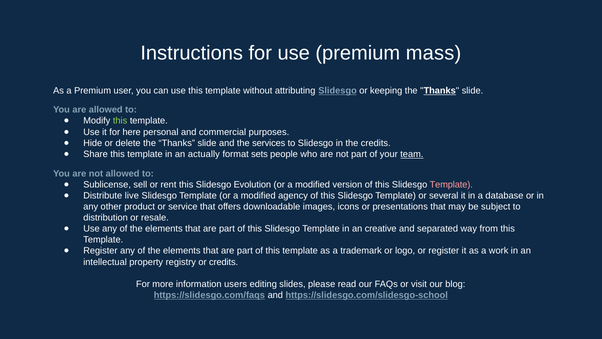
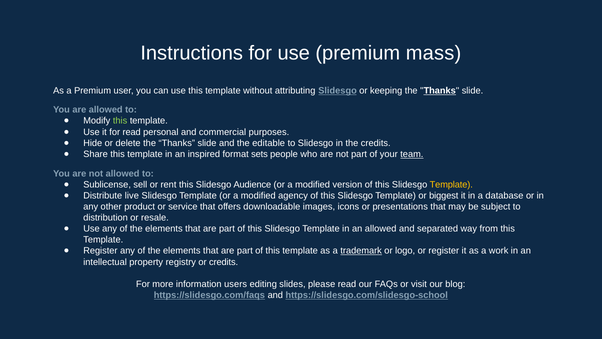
for here: here -> read
services: services -> editable
actually: actually -> inspired
Evolution: Evolution -> Audience
Template at (451, 184) colour: pink -> yellow
several: several -> biggest
an creative: creative -> allowed
trademark underline: none -> present
